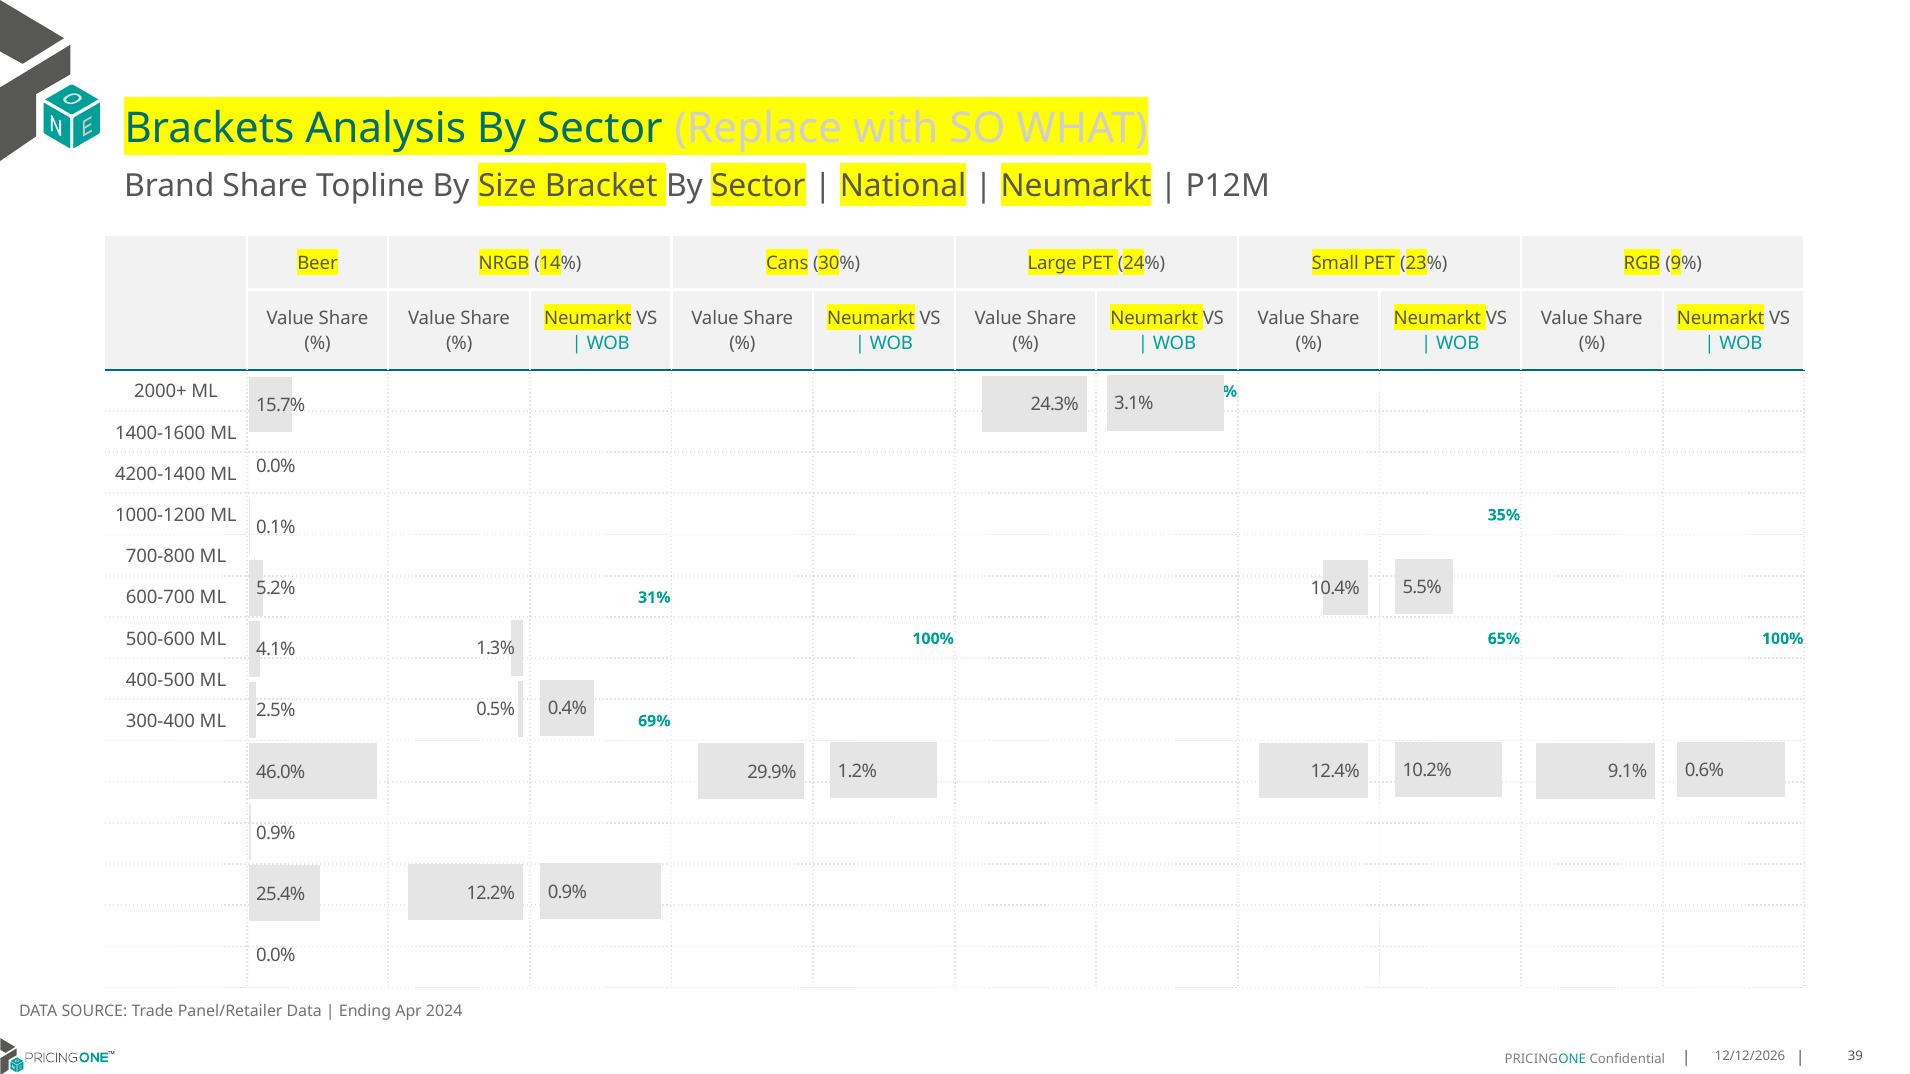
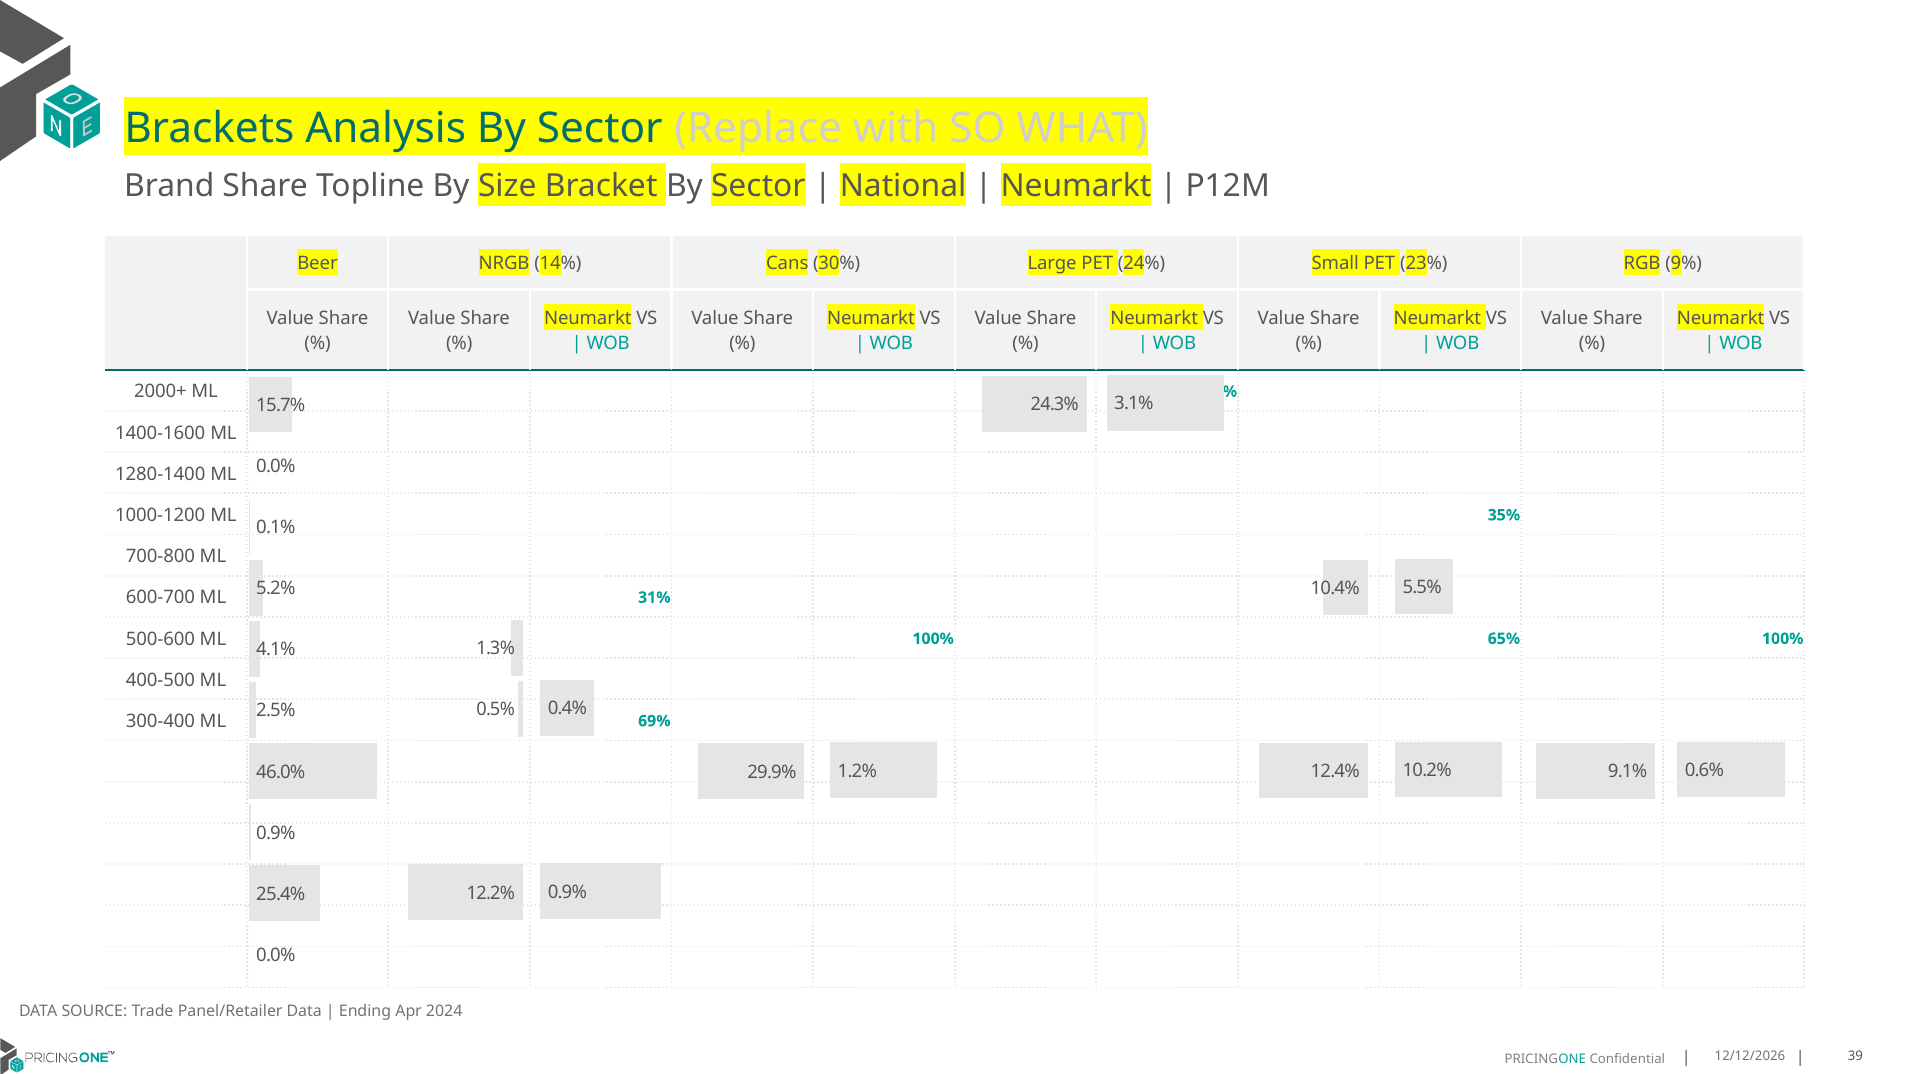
4200-1400: 4200-1400 -> 1280-1400
